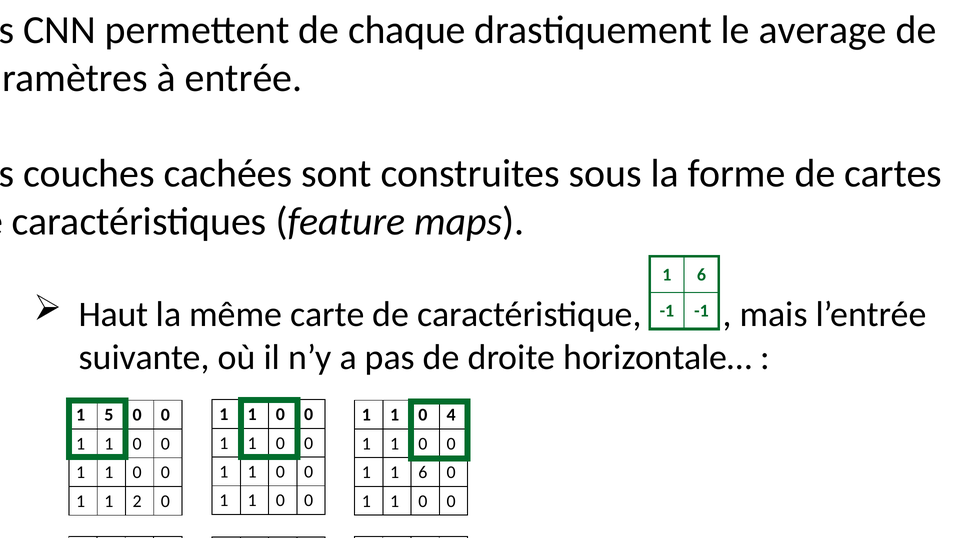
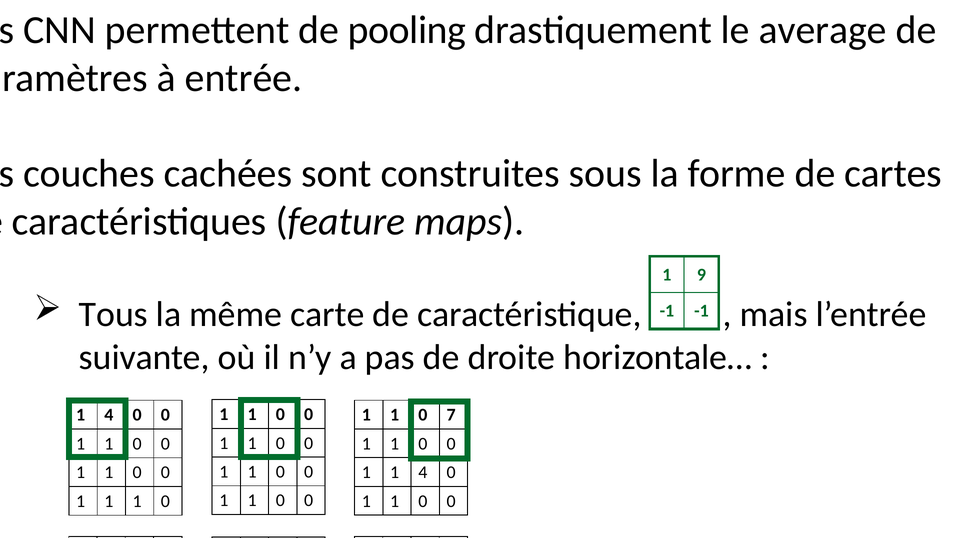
chaque: chaque -> pooling
6 at (701, 275): 6 -> 9
Haut: Haut -> Tous
4: 4 -> 7
5 at (109, 415): 5 -> 4
1 1 6: 6 -> 4
1 1 2: 2 -> 1
